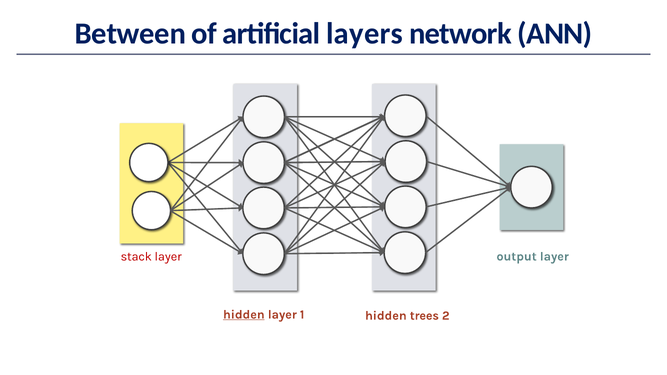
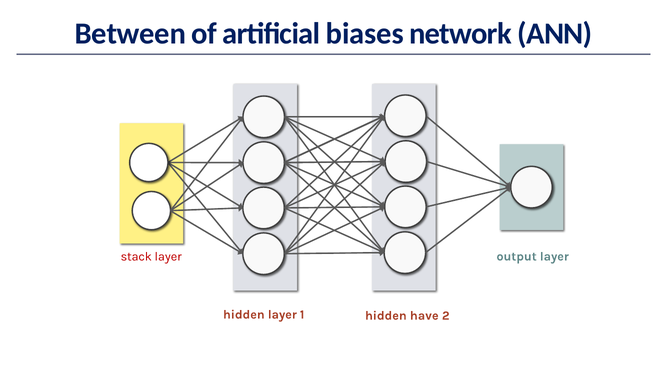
layers: layers -> biases
hidden at (244, 315) underline: present -> none
trees: trees -> have
